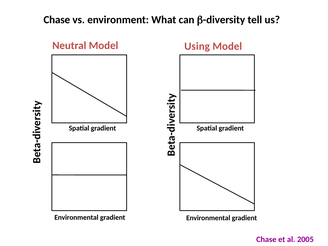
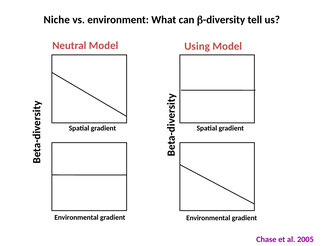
Chase at (57, 20): Chase -> Niche
